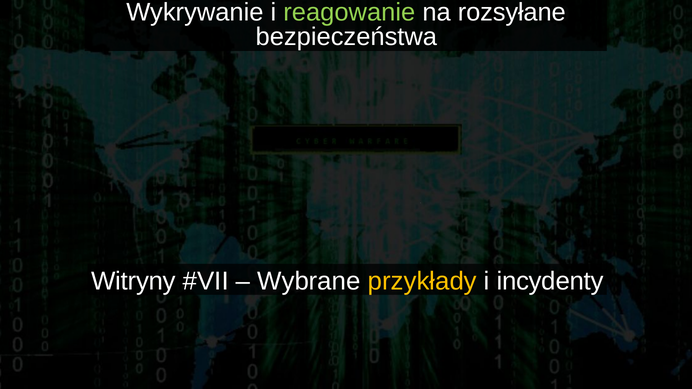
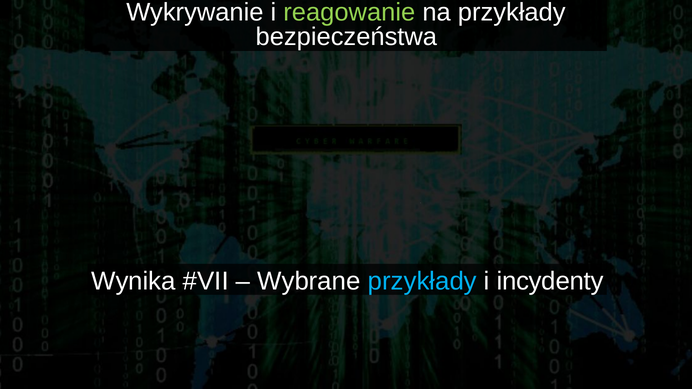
na rozsyłane: rozsyłane -> przykłady
Witryny: Witryny -> Wynika
przykłady at (422, 281) colour: yellow -> light blue
